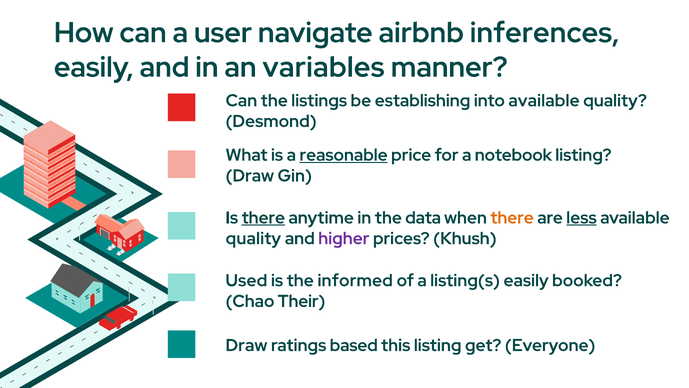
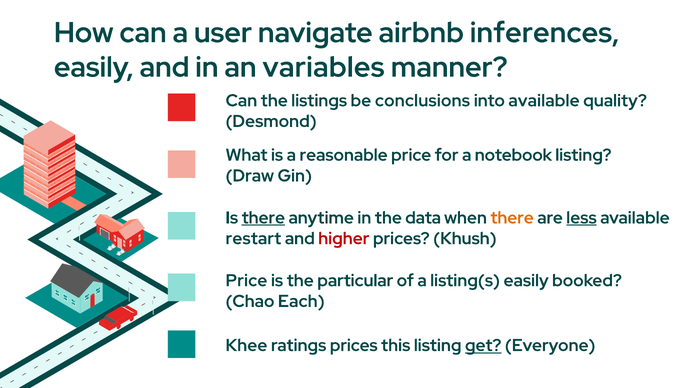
establishing: establishing -> conclusions
reasonable underline: present -> none
quality at (253, 238): quality -> restart
higher colour: purple -> red
Used at (246, 280): Used -> Price
informed: informed -> particular
Their: Their -> Each
Draw at (246, 345): Draw -> Khee
ratings based: based -> prices
get underline: none -> present
